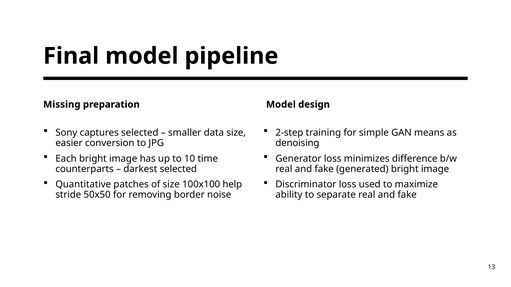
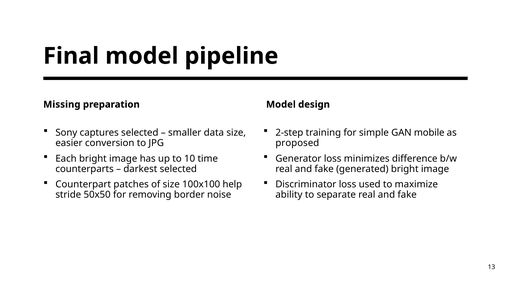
means: means -> mobile
denoising: denoising -> proposed
Quantitative: Quantitative -> Counterpart
